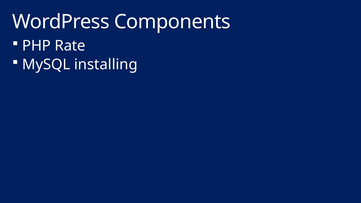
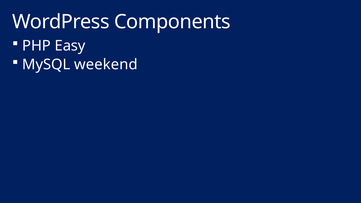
Rate: Rate -> Easy
installing: installing -> weekend
